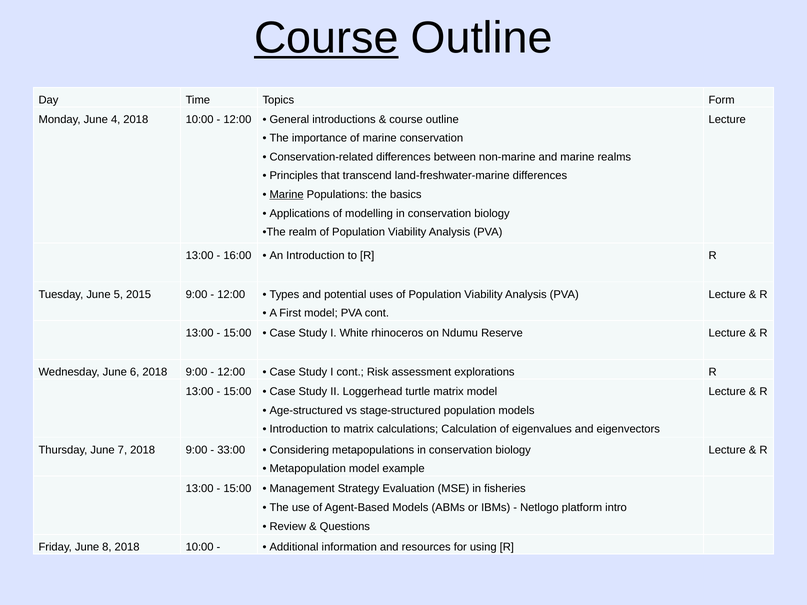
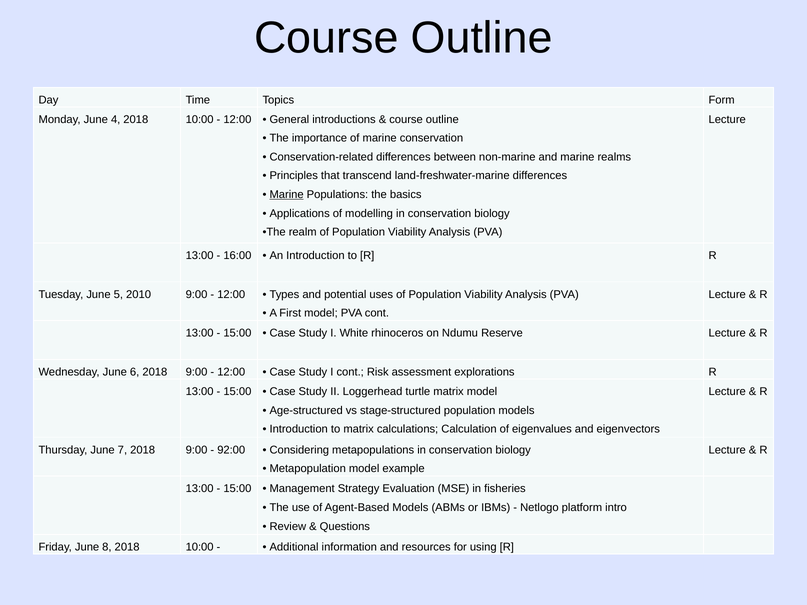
Course at (326, 38) underline: present -> none
2015: 2015 -> 2010
33:00: 33:00 -> 92:00
